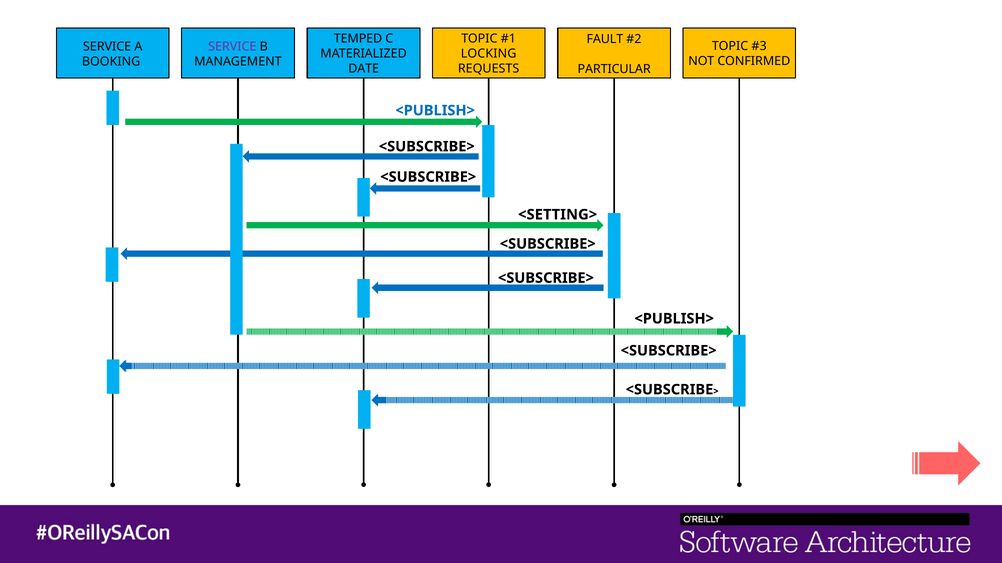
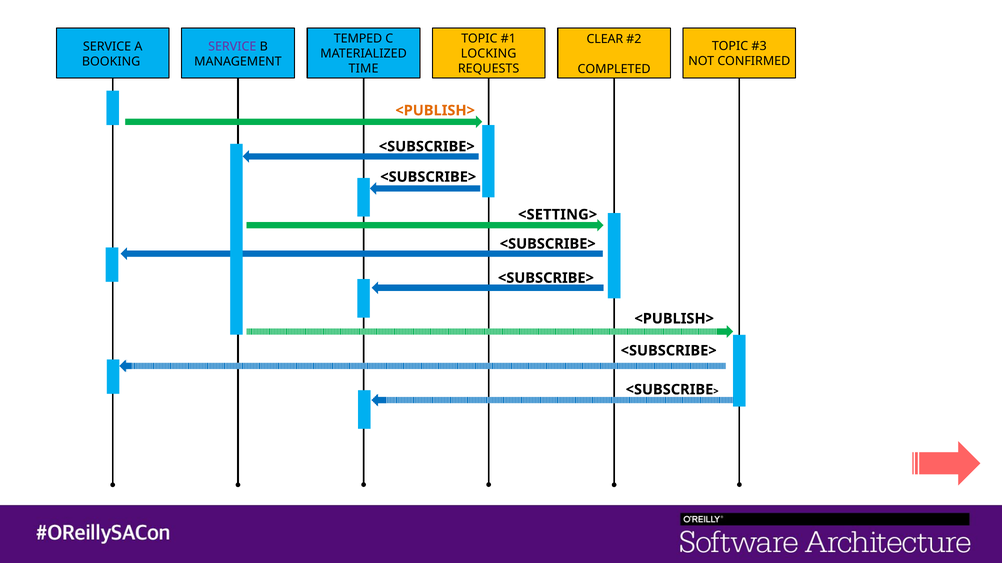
FAULT: FAULT -> CLEAR
DATE: DATE -> TIME
PARTICULAR: PARTICULAR -> COMPLETED
<PUBLISH> at (435, 111) colour: blue -> orange
